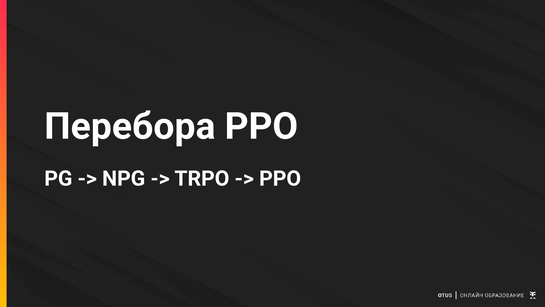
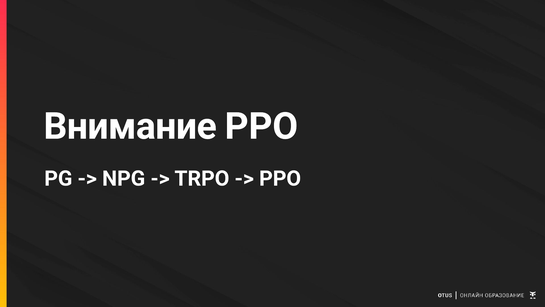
Перебора: Перебора -> Внимание
